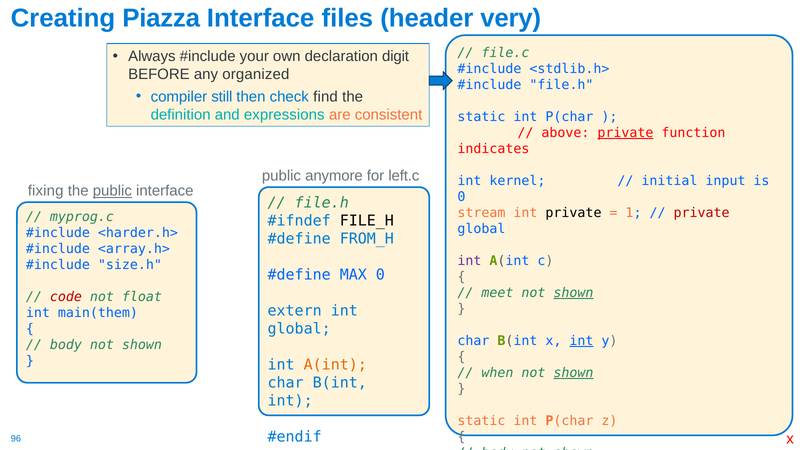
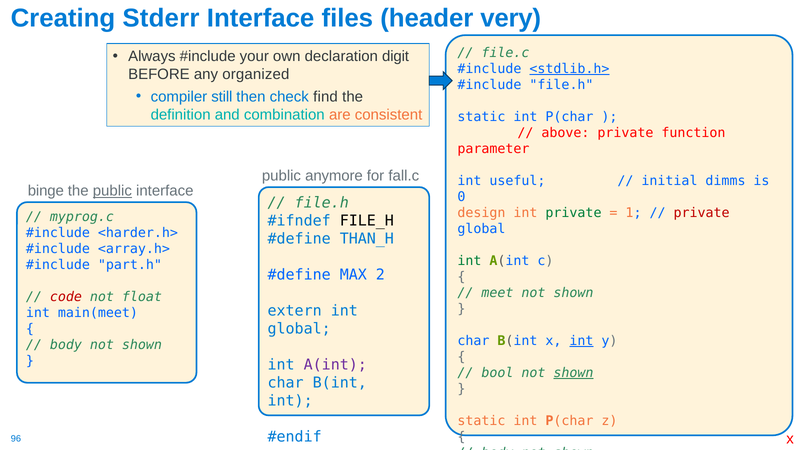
Piazza: Piazza -> Stderr
<stdlib.h> underline: none -> present
expressions: expressions -> combination
private at (625, 133) underline: present -> none
indicates: indicates -> parameter
left.c: left.c -> fall.c
kernel: kernel -> useful
input: input -> dimms
fixing: fixing -> binge
stream: stream -> design
private at (573, 213) colour: black -> green
FROM_H: FROM_H -> THAN_H
int at (469, 261) colour: purple -> green
size.h: size.h -> part.h
MAX 0: 0 -> 2
shown at (573, 293) underline: present -> none
main(them: main(them -> main(meet
A(int at (335, 365) colour: orange -> purple
when: when -> bool
